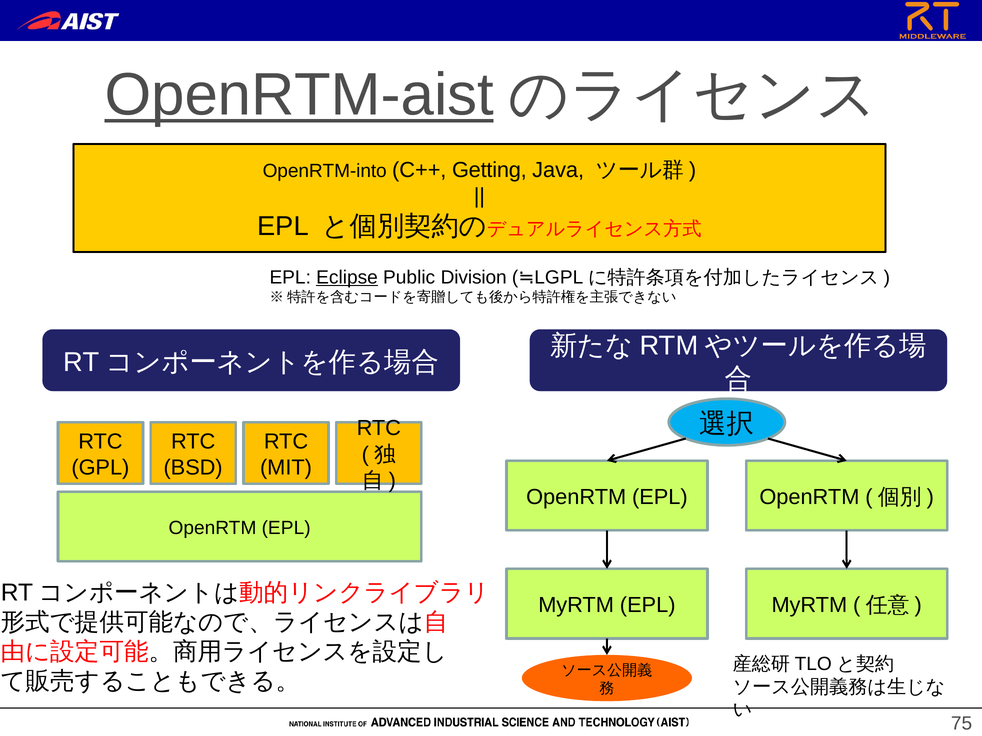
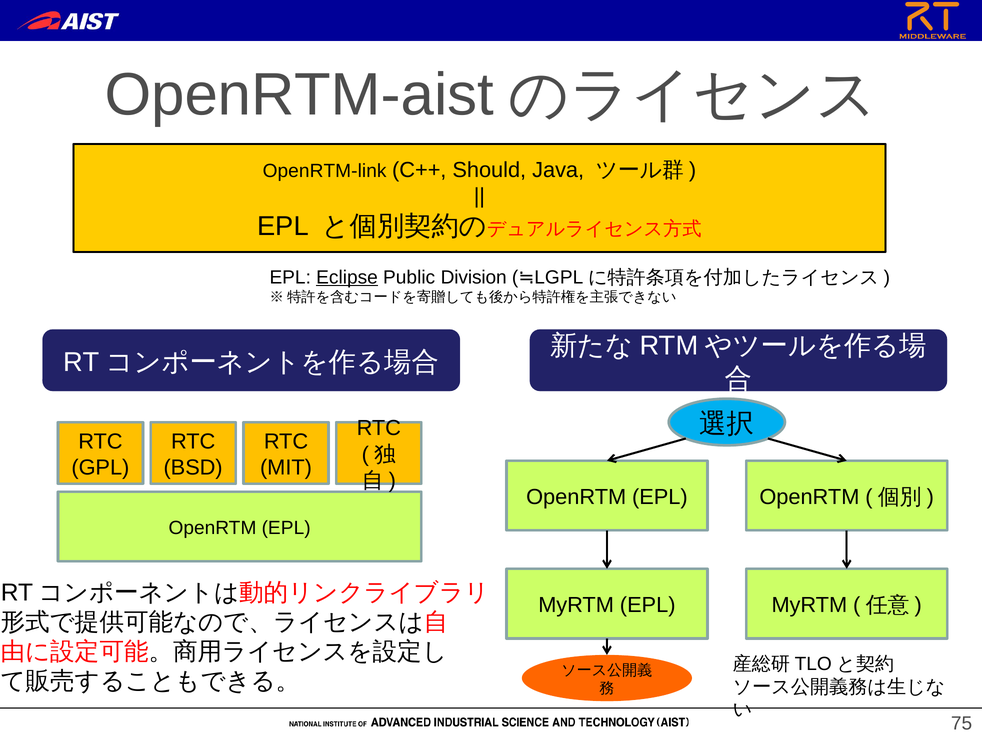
OpenRTM-aist underline: present -> none
OpenRTM-into: OpenRTM-into -> OpenRTM-link
Getting: Getting -> Should
